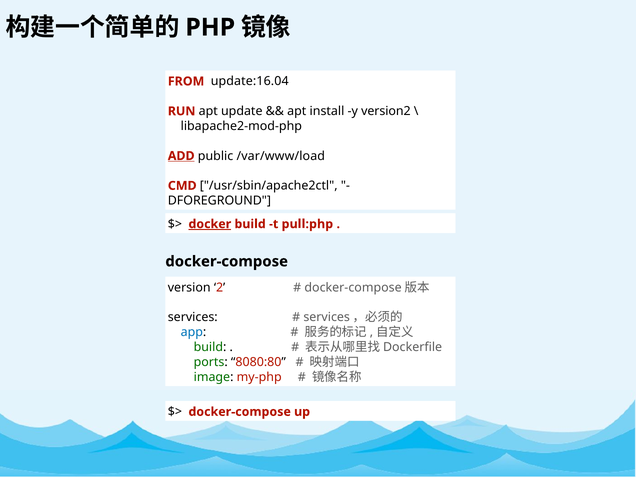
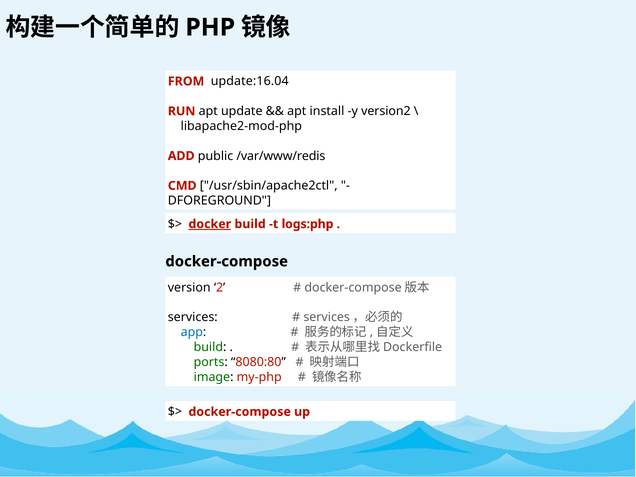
ADD underline: present -> none
/var/www/load: /var/www/load -> /var/www/redis
pull:php: pull:php -> logs:php
